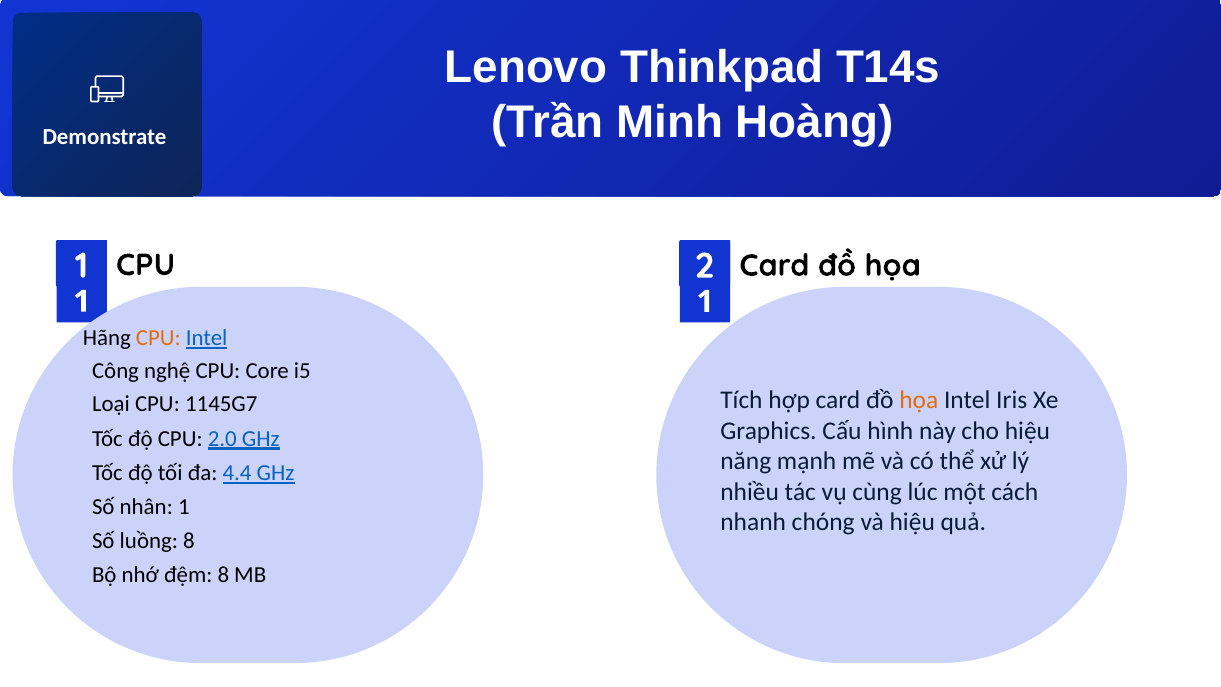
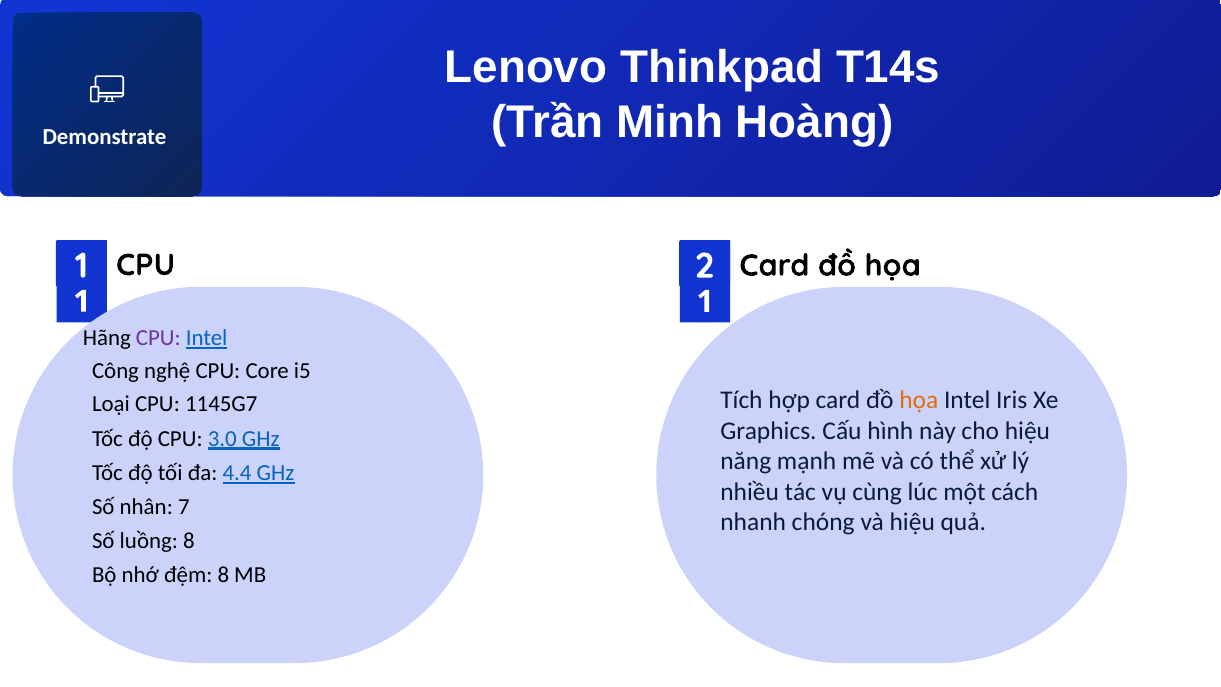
CPU at (158, 338) colour: orange -> purple
2.0: 2.0 -> 3.0
nhân 1: 1 -> 7
